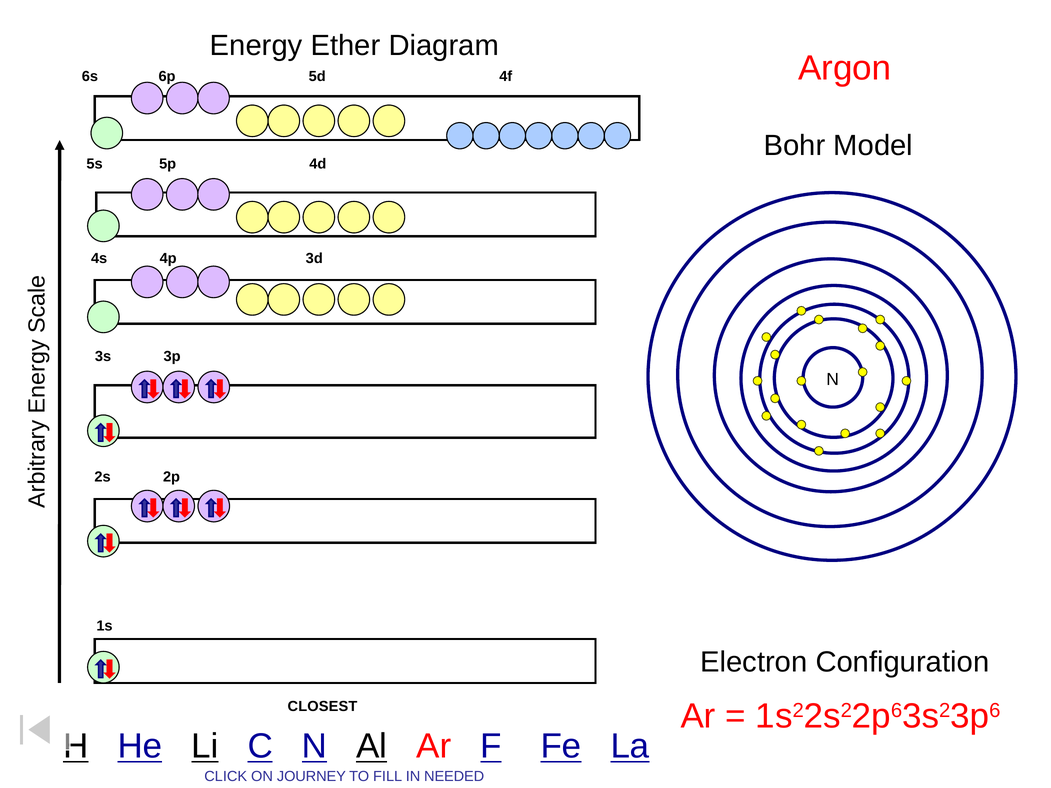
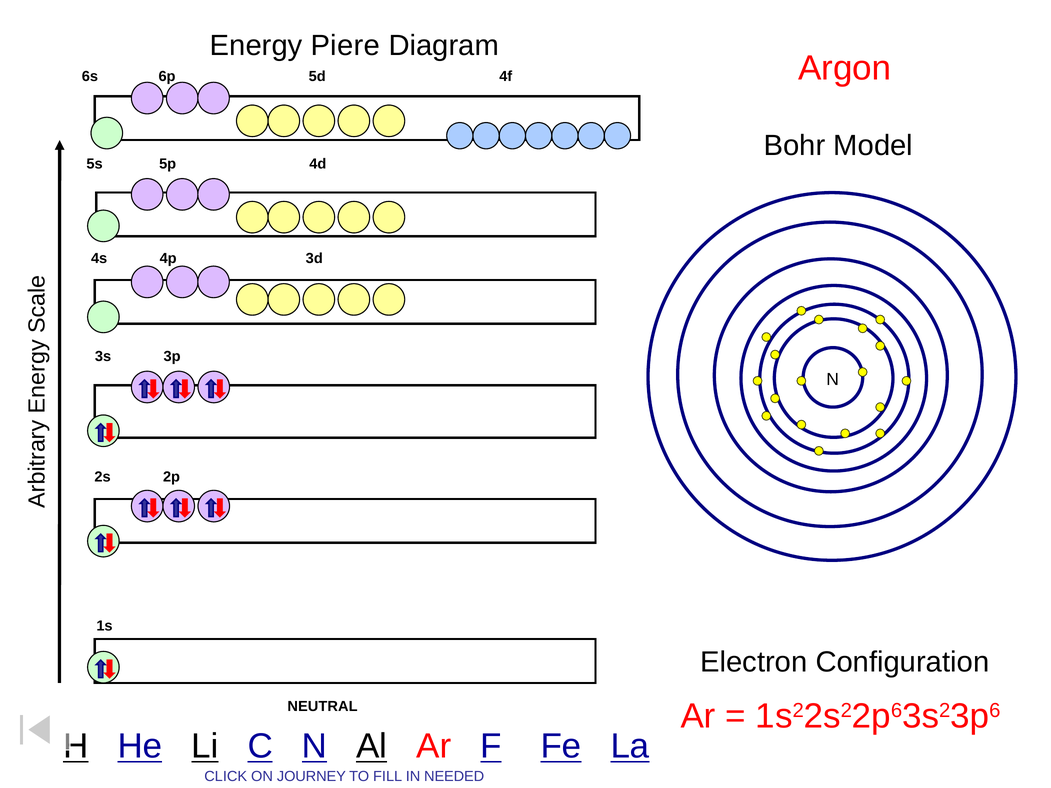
Ether: Ether -> Piere
CLOSEST: CLOSEST -> NEUTRAL
